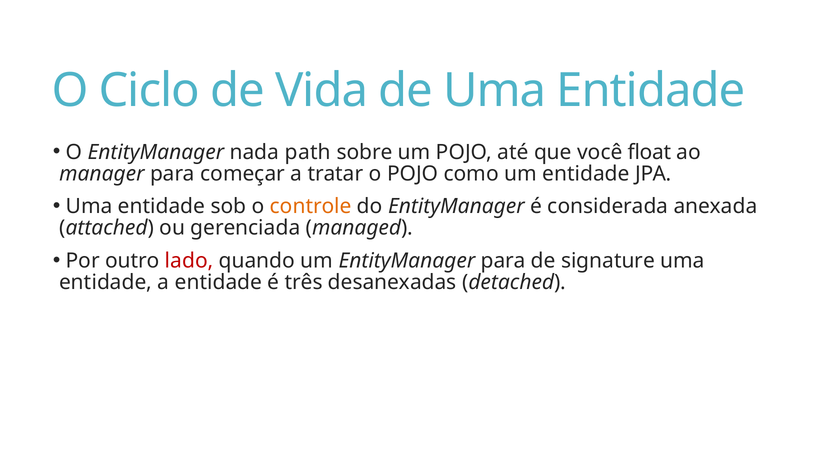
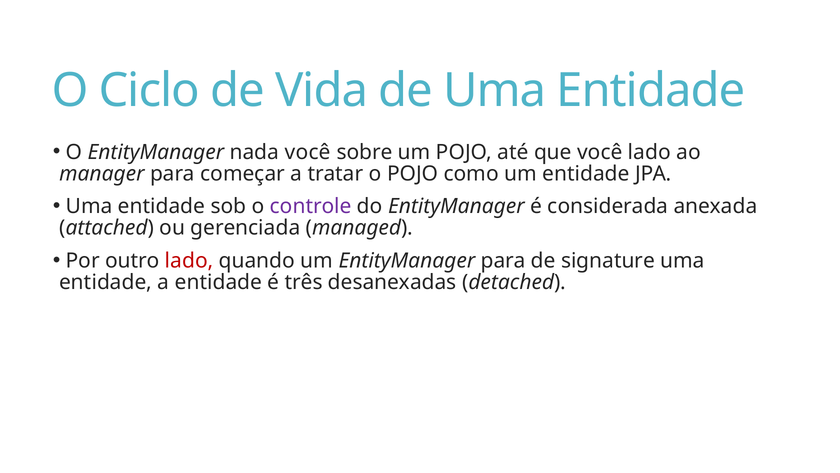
nada path: path -> você
você float: float -> lado
controle colour: orange -> purple
